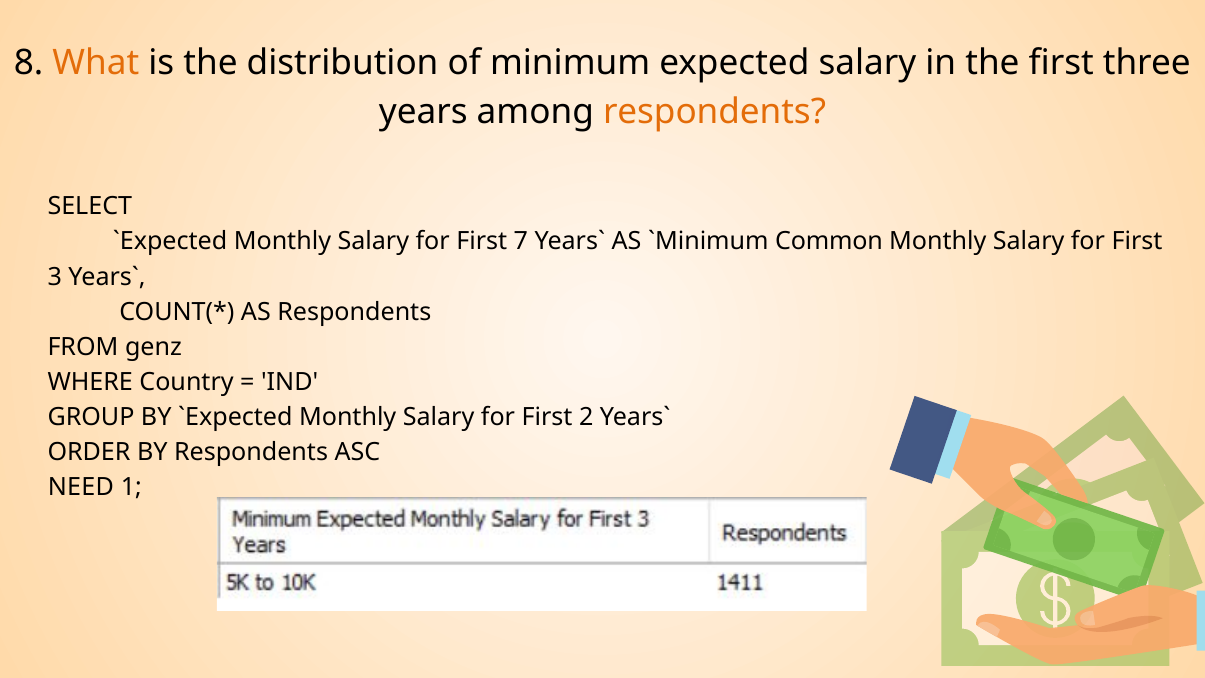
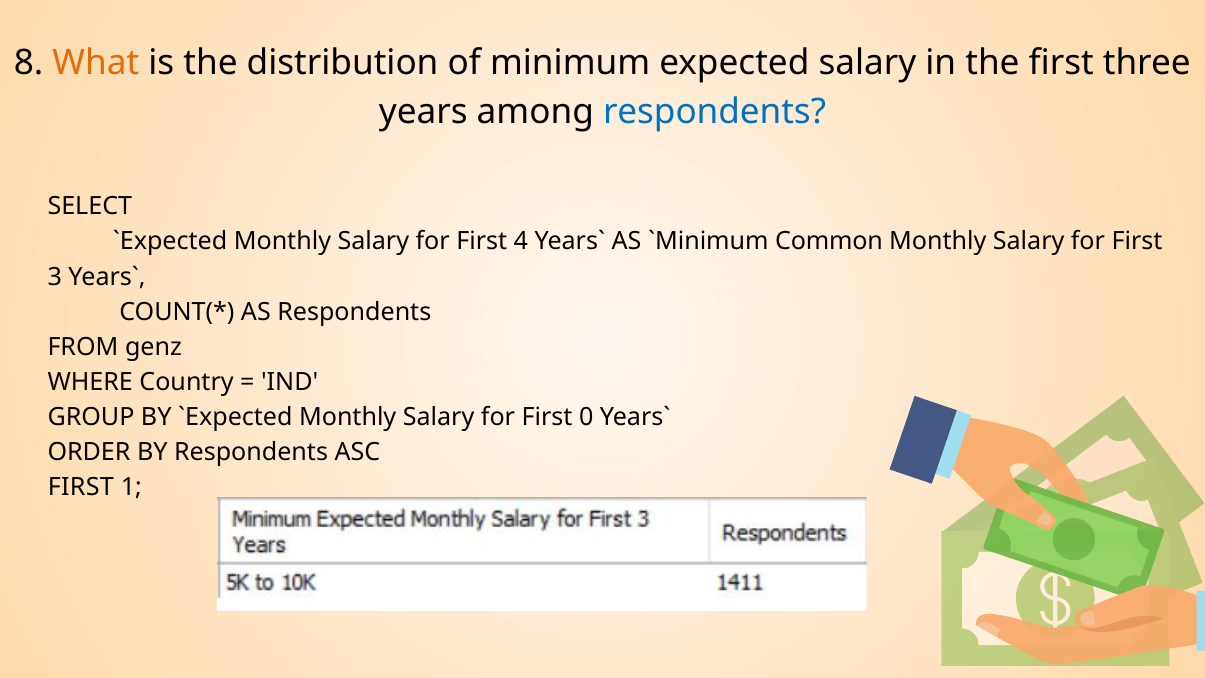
respondents at (715, 112) colour: orange -> blue
7: 7 -> 4
2: 2 -> 0
NEED at (81, 488): NEED -> FIRST
